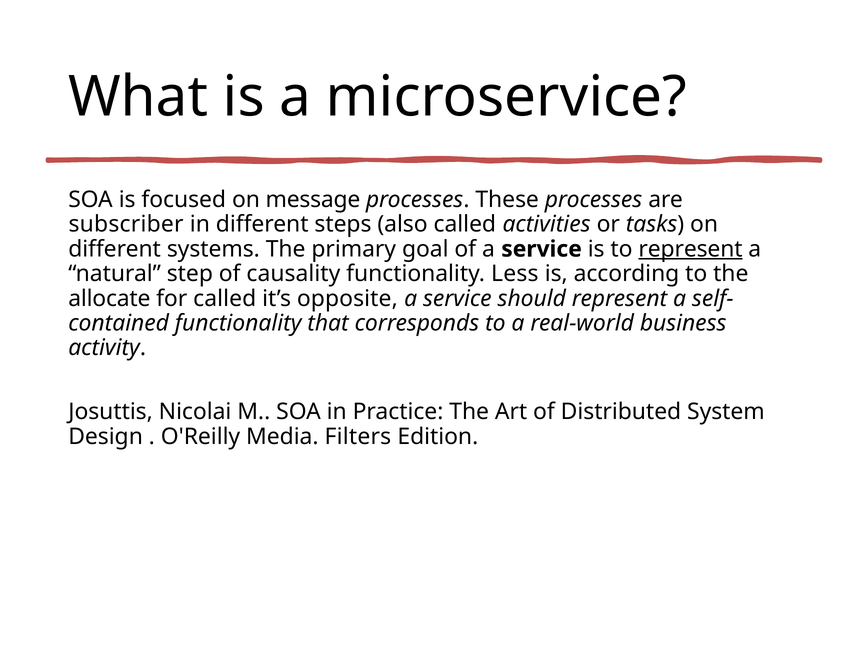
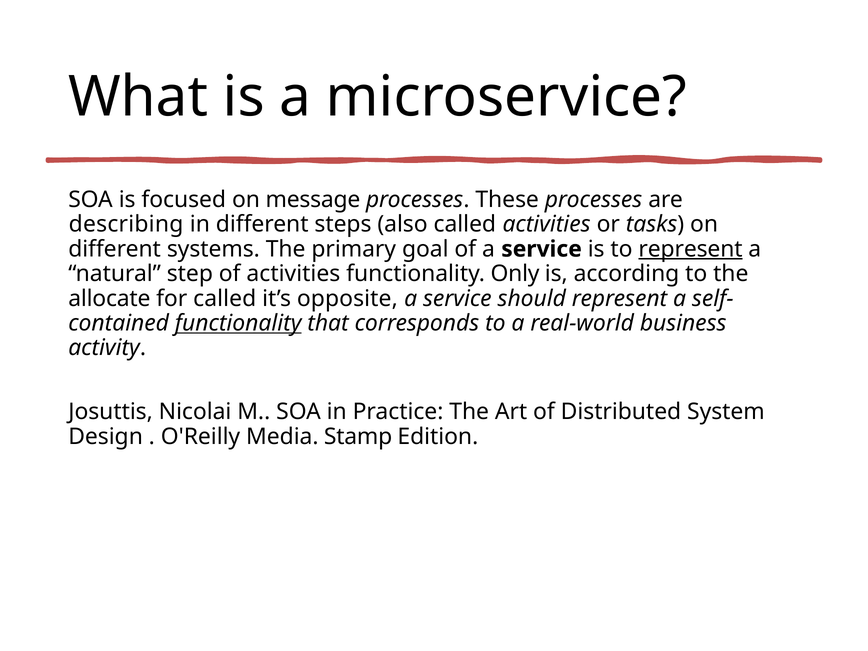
subscriber: subscriber -> describing
of causality: causality -> activities
Less: Less -> Only
functionality at (238, 323) underline: none -> present
Filters: Filters -> Stamp
